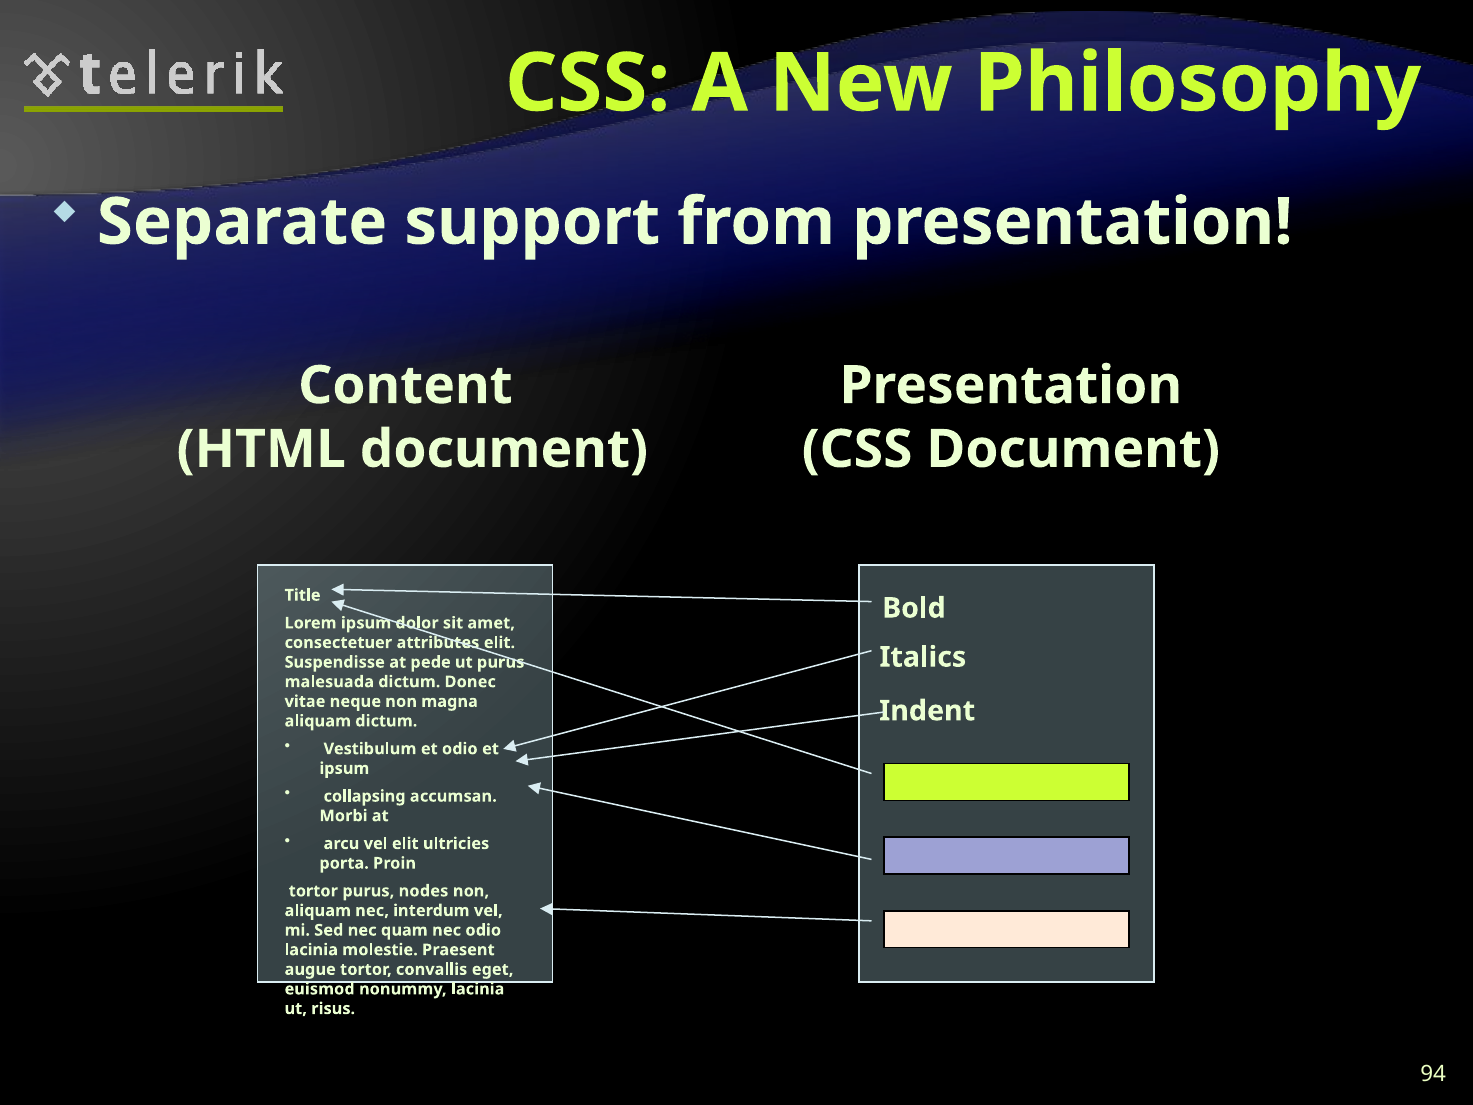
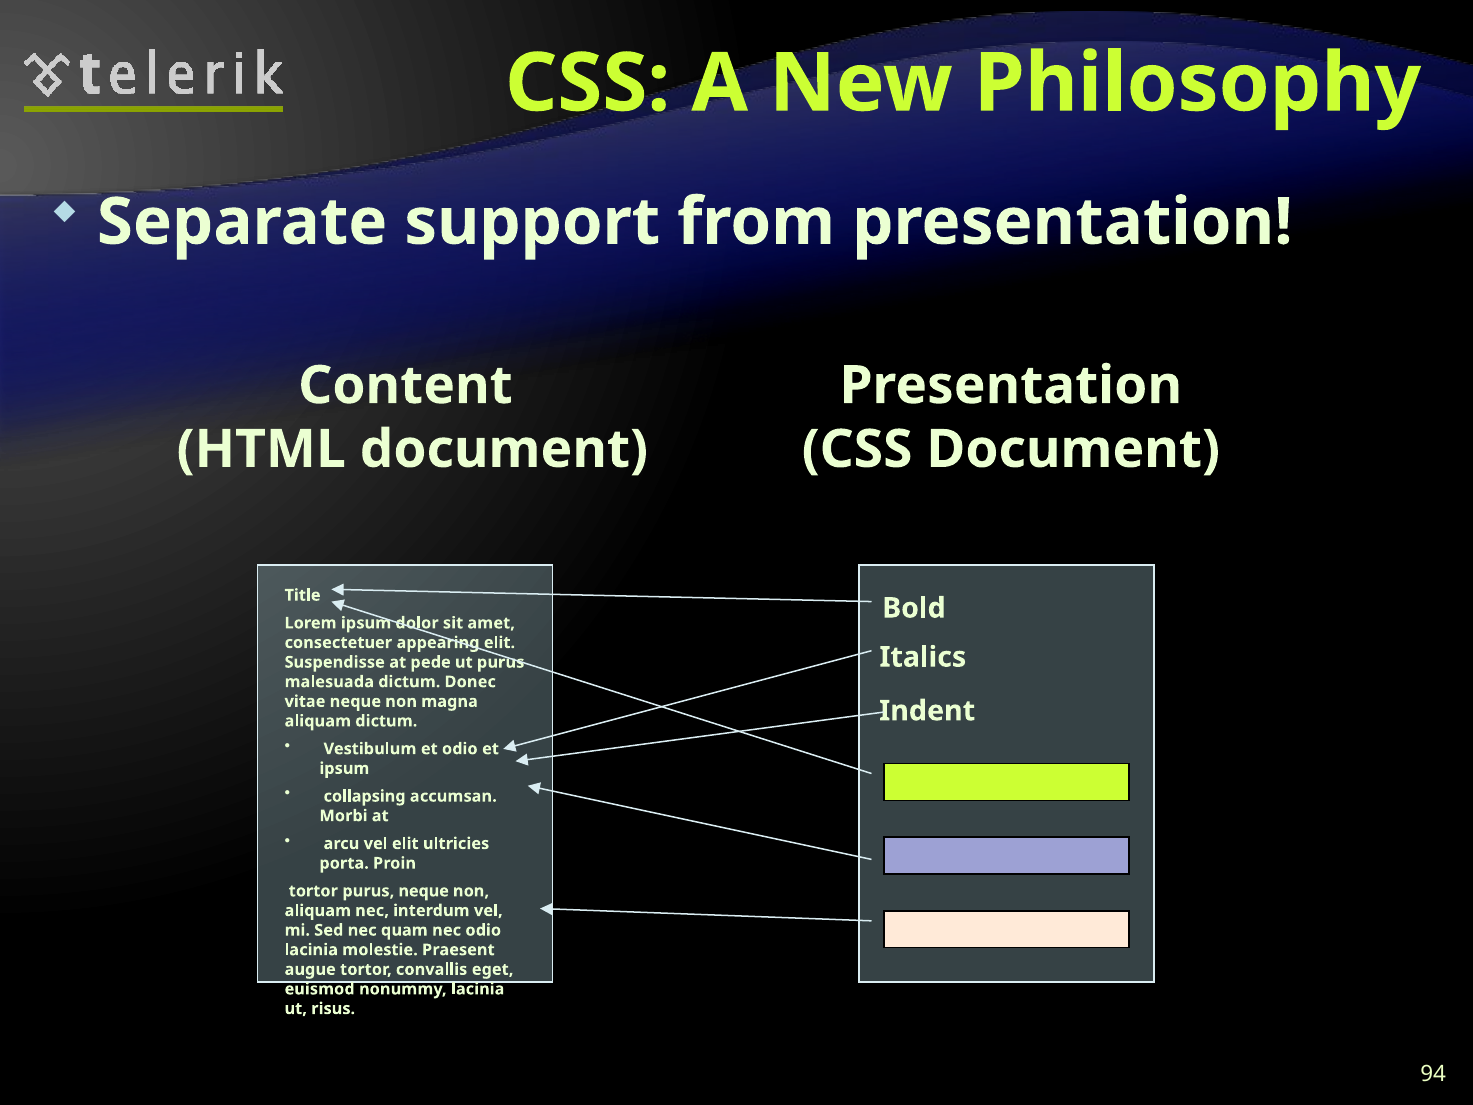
attributes: attributes -> appearing
purus nodes: nodes -> neque
